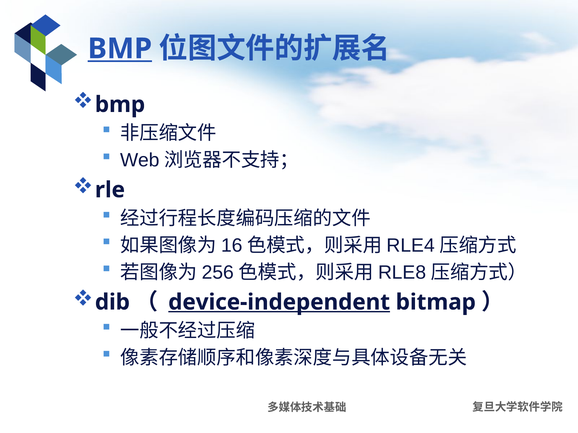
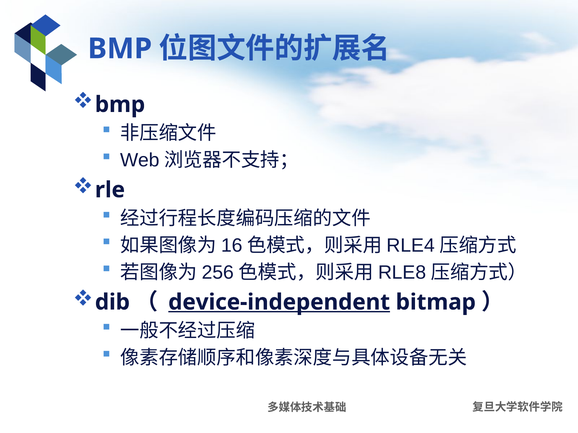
BMP at (120, 49) underline: present -> none
